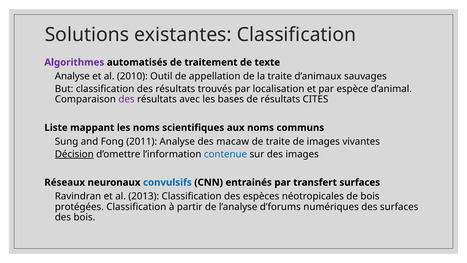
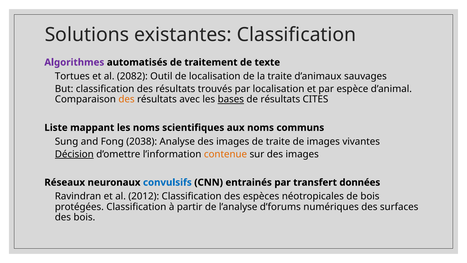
Analyse at (72, 76): Analyse -> Tortues
2010: 2010 -> 2082
de appellation: appellation -> localisation
des at (127, 99) colour: purple -> orange
bases underline: none -> present
2011: 2011 -> 2038
Analyse des macaw: macaw -> images
contenue colour: blue -> orange
transfert surfaces: surfaces -> données
2013: 2013 -> 2012
